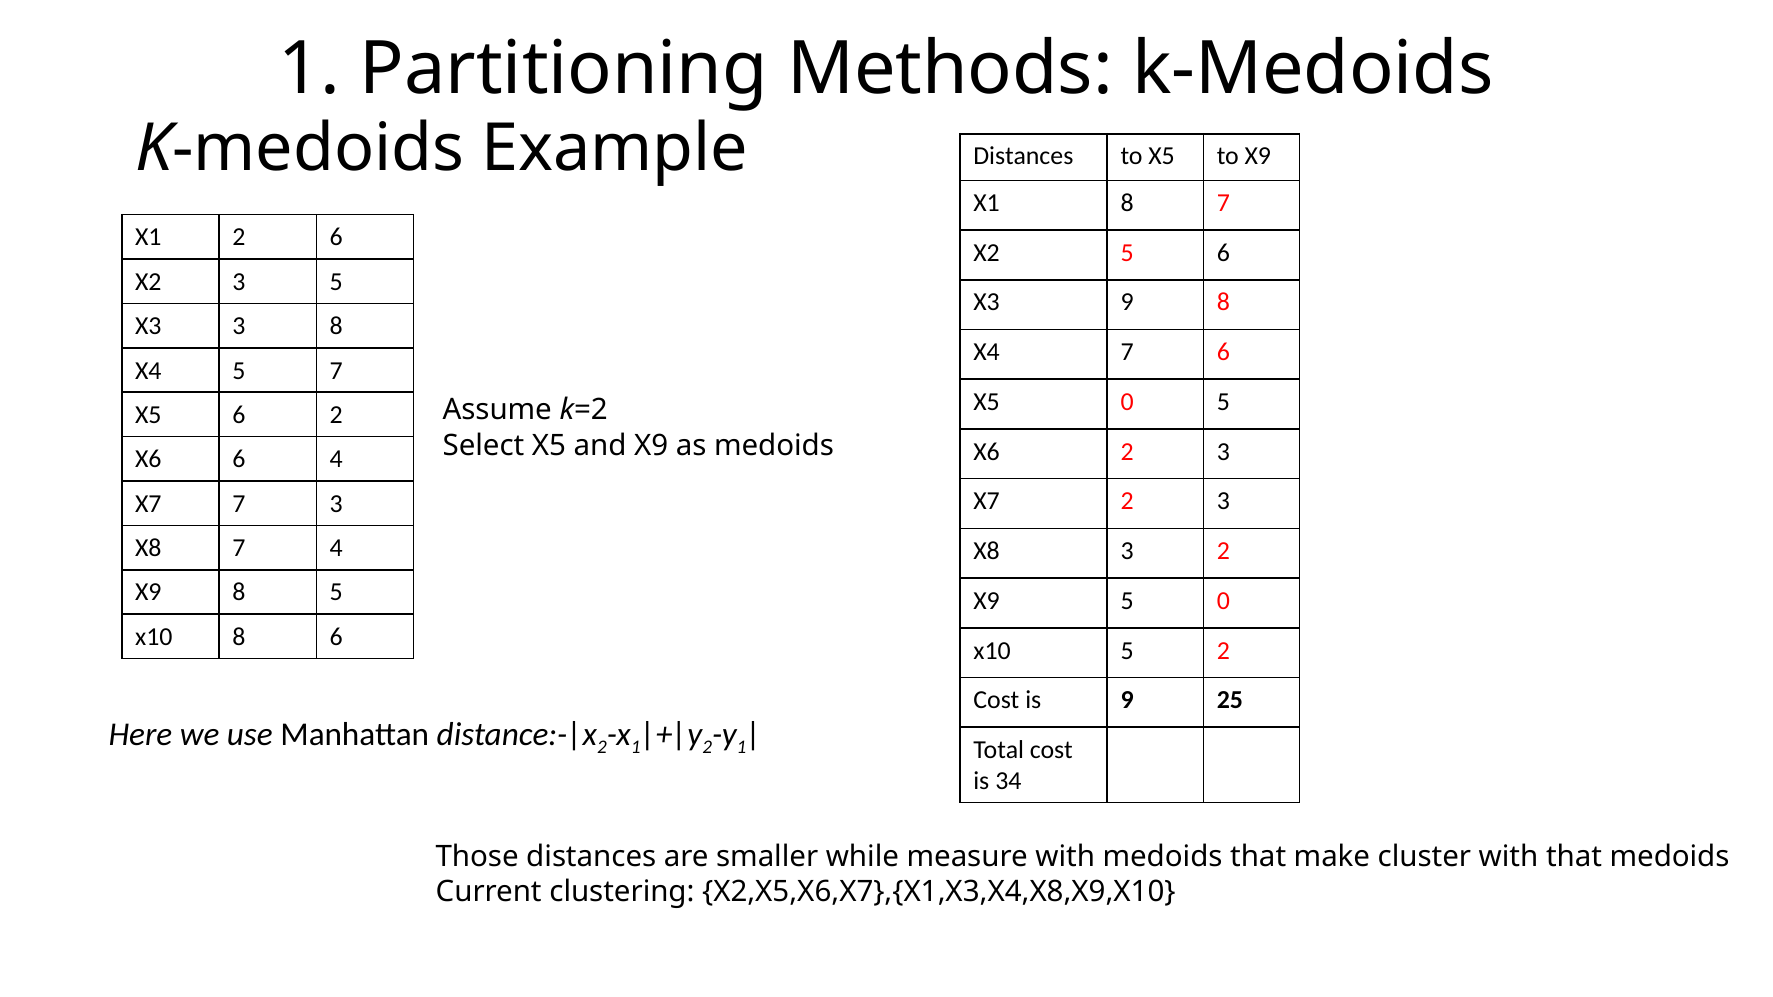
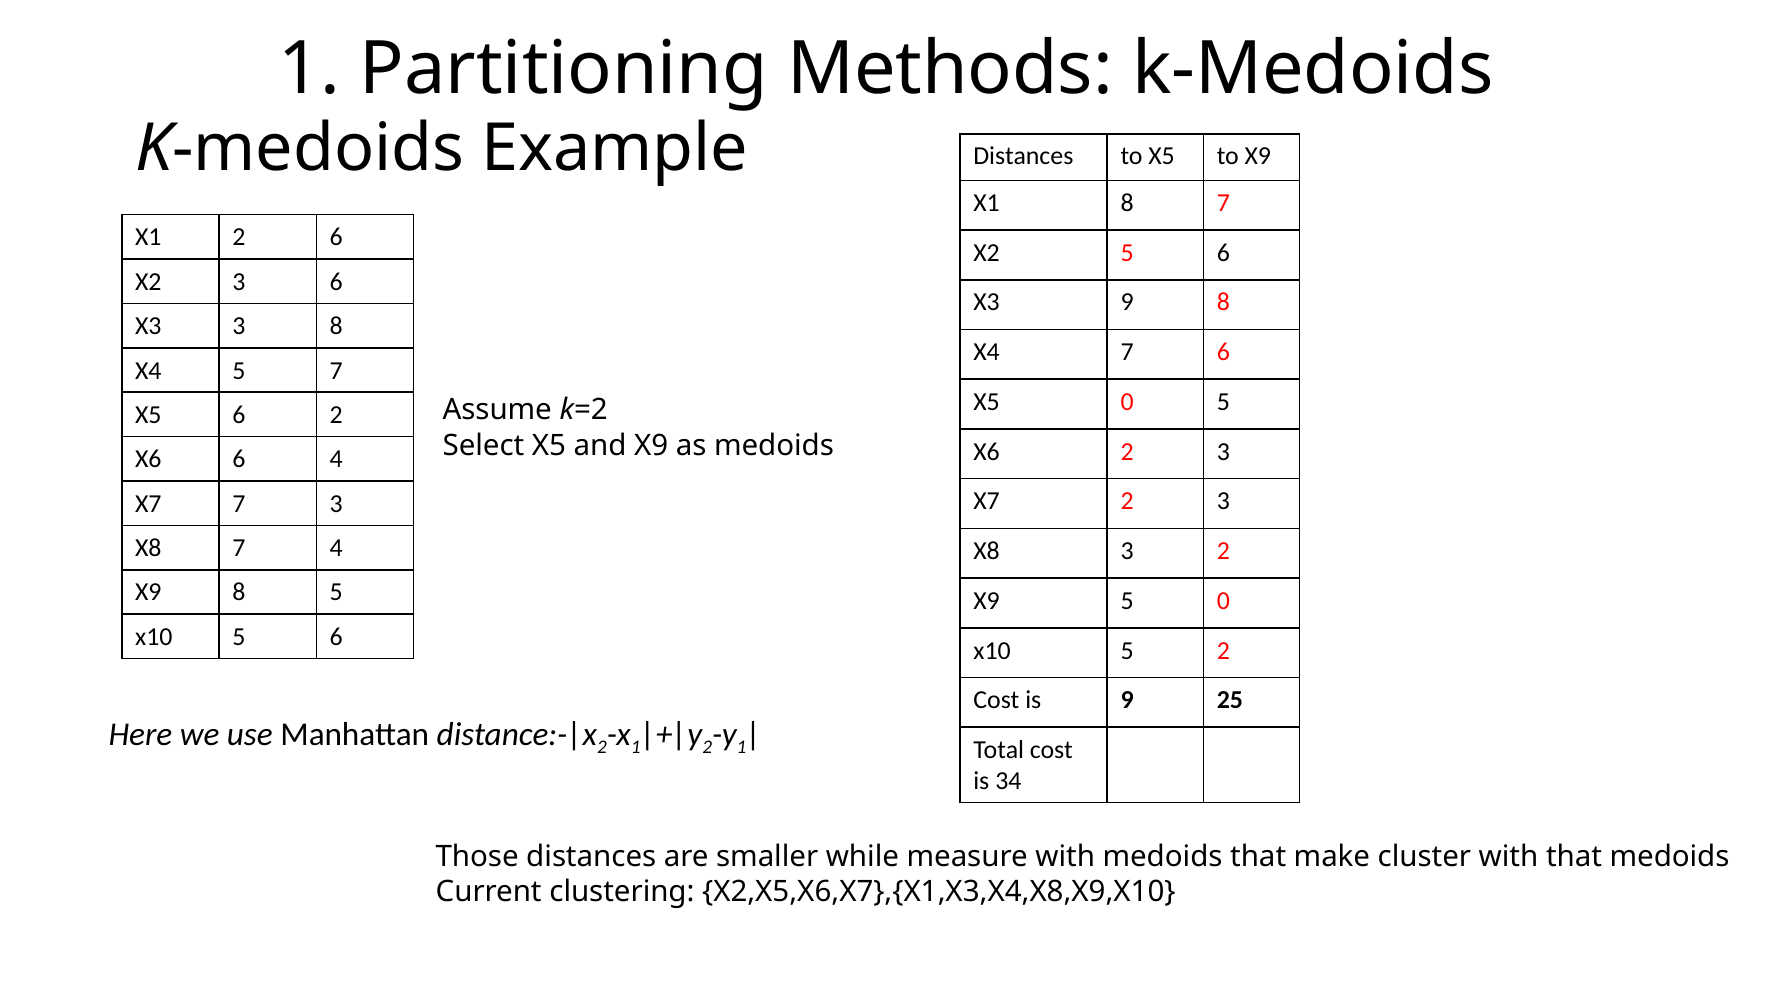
3 5: 5 -> 6
8 at (239, 637): 8 -> 5
